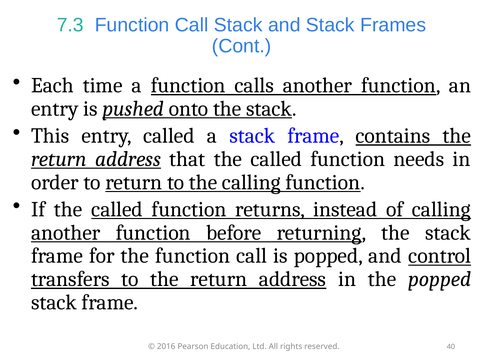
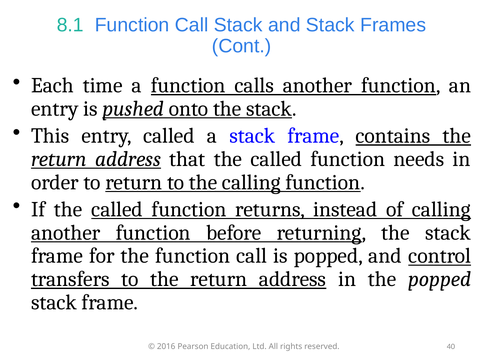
7.3: 7.3 -> 8.1
